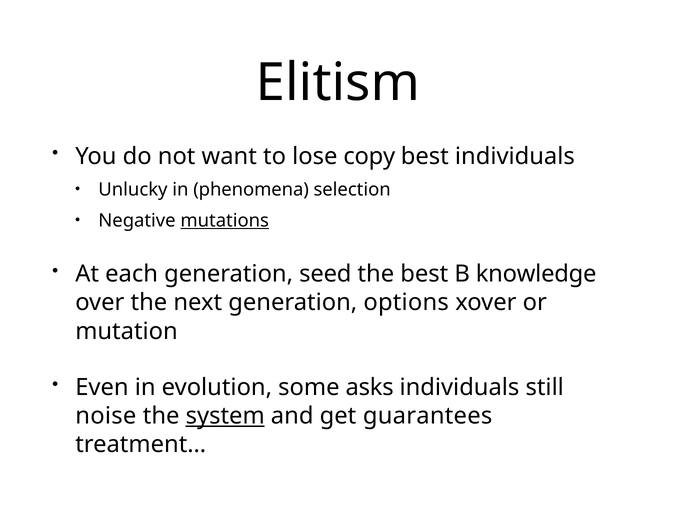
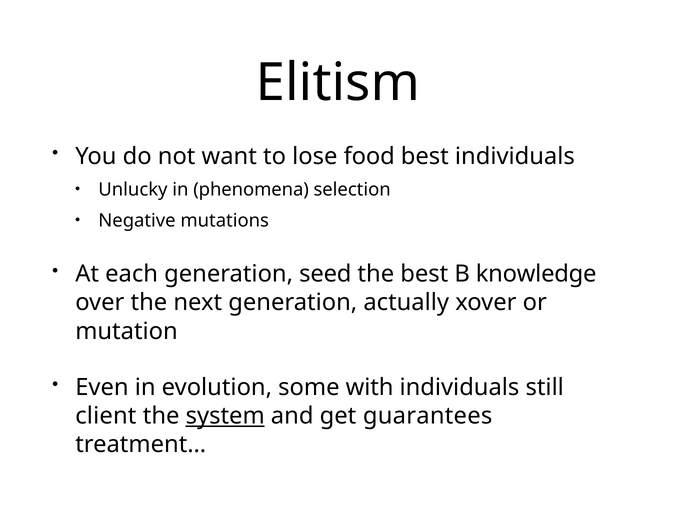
copy: copy -> food
mutations underline: present -> none
options: options -> actually
asks: asks -> with
noise: noise -> client
